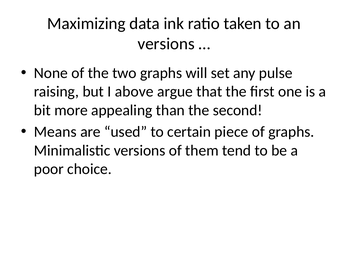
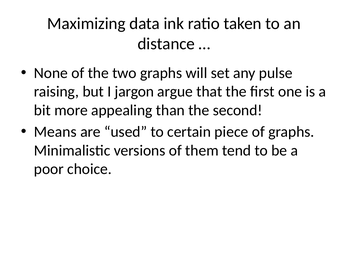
versions at (166, 44): versions -> distance
above: above -> jargon
